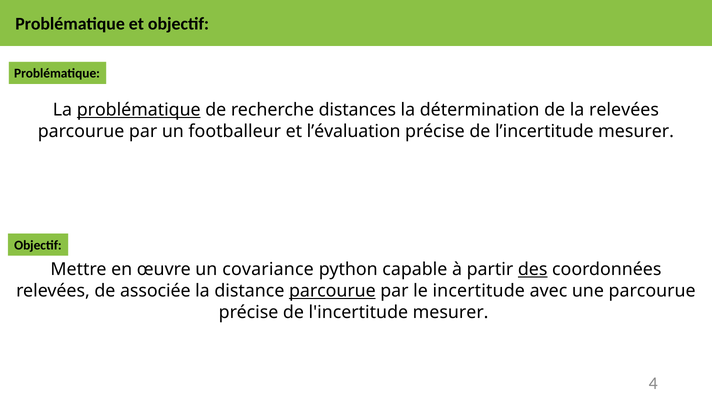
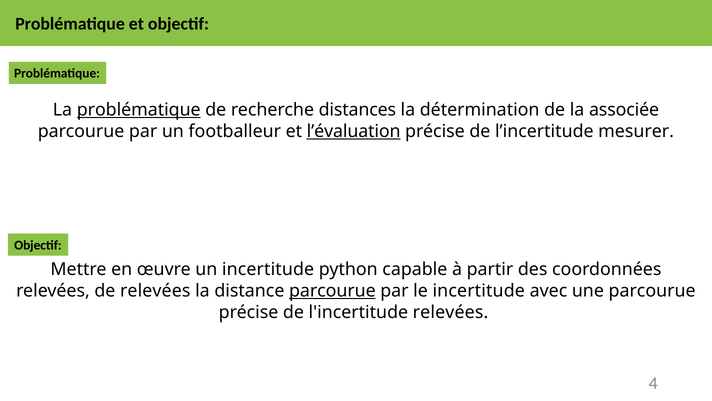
la relevées: relevées -> associée
l’évaluation underline: none -> present
un covariance: covariance -> incertitude
des underline: present -> none
de associée: associée -> relevées
l'incertitude mesurer: mesurer -> relevées
